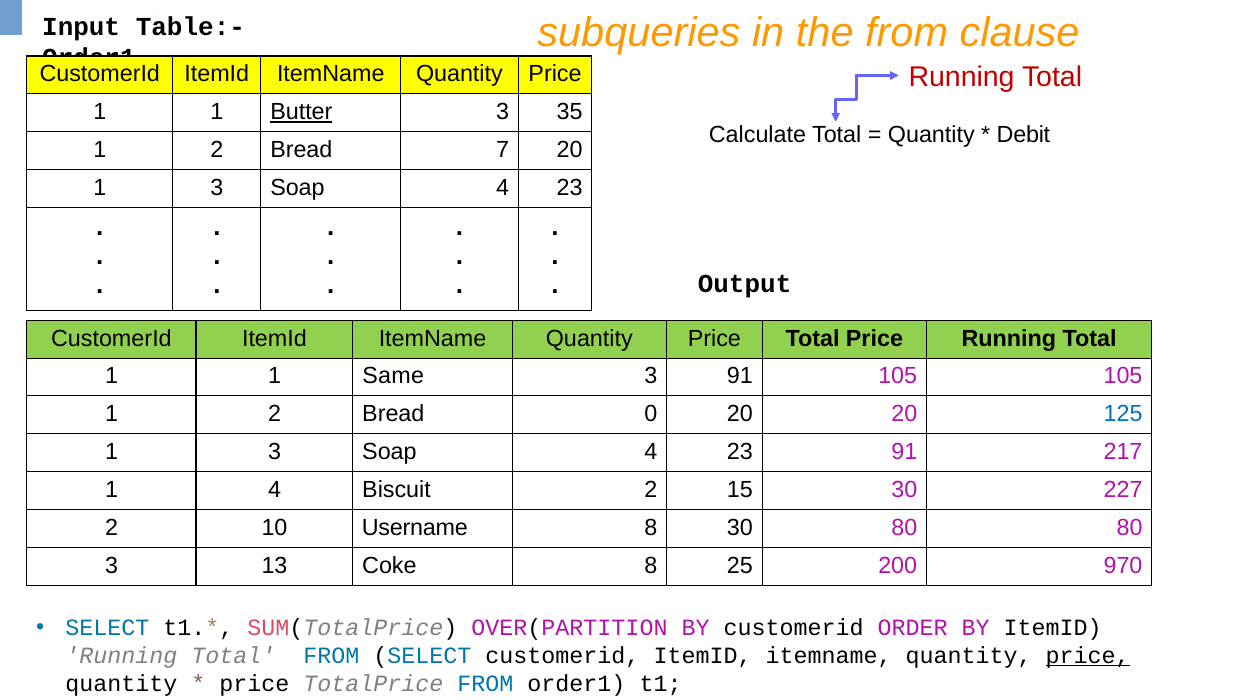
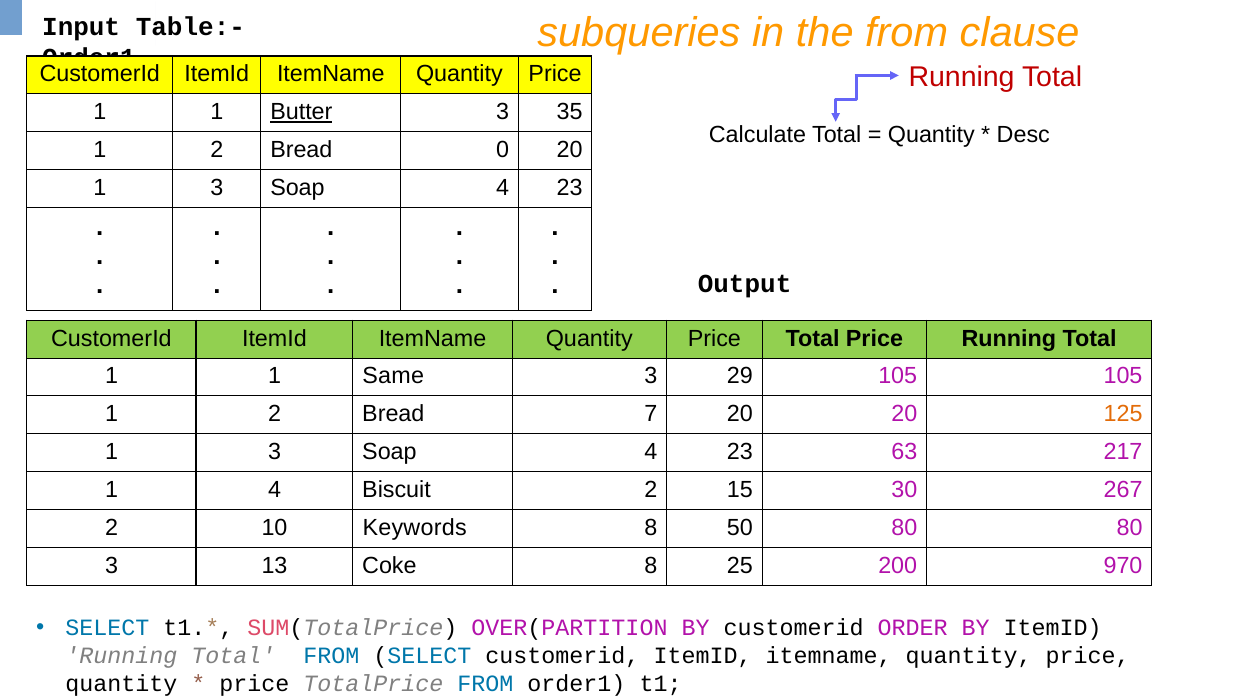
Debit: Debit -> Desc
7: 7 -> 0
3 91: 91 -> 29
0: 0 -> 7
125 colour: blue -> orange
23 91: 91 -> 63
227: 227 -> 267
Username: Username -> Keywords
8 30: 30 -> 50
price at (1088, 656) underline: present -> none
